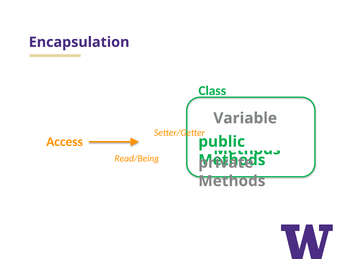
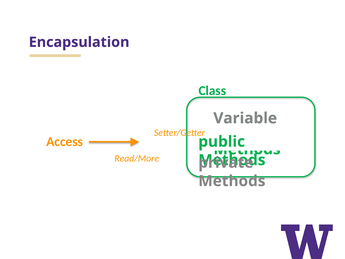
Read/Being: Read/Being -> Read/More
